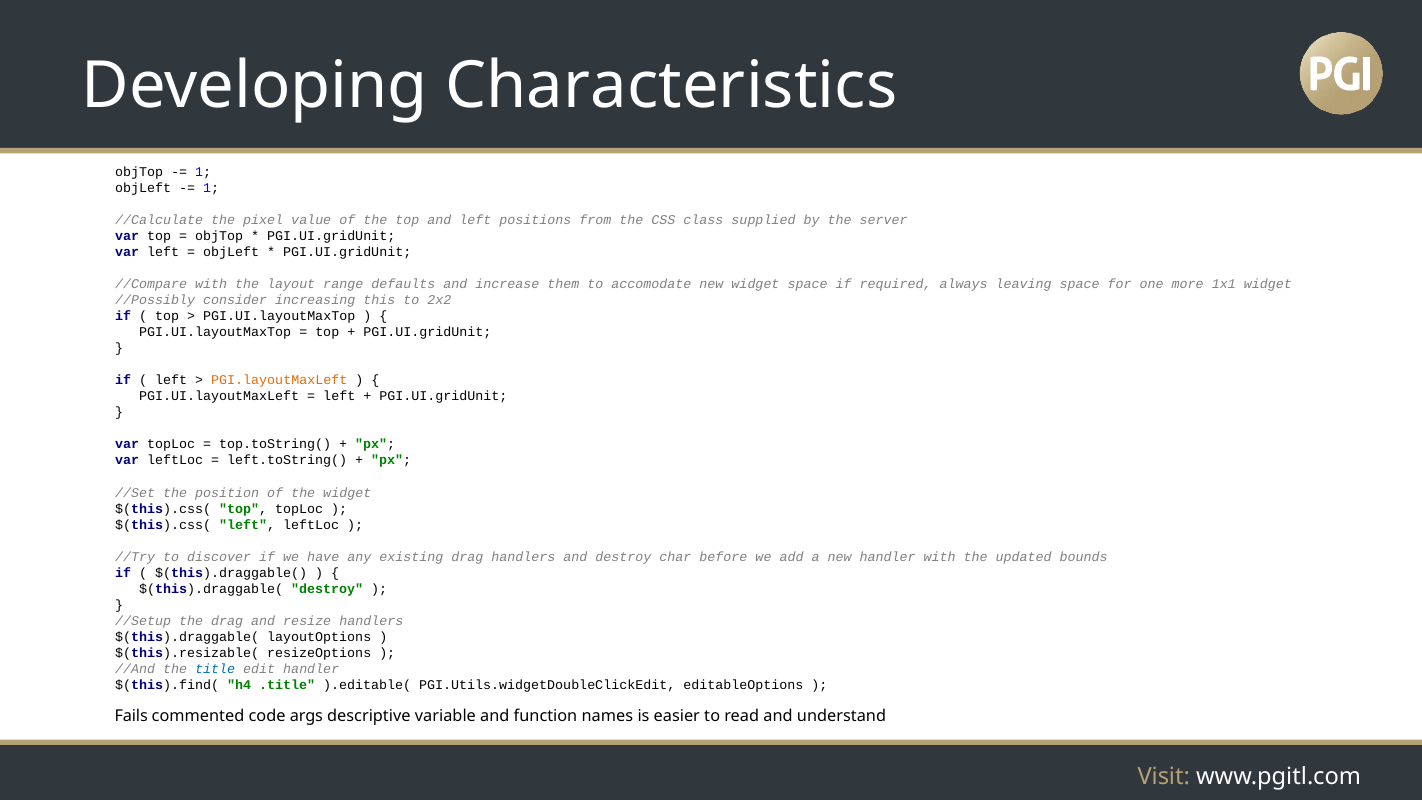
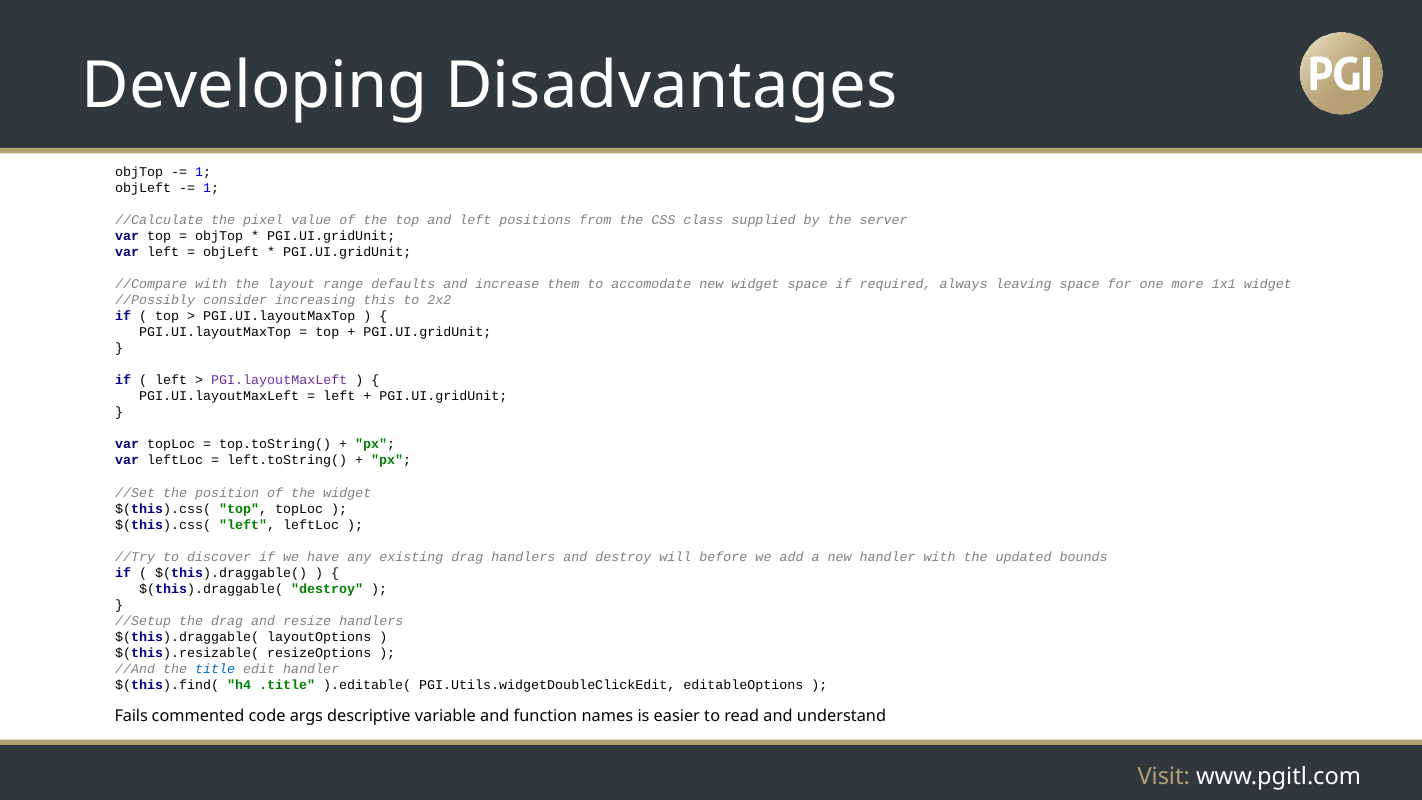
Characteristics: Characteristics -> Disadvantages
PGI.layoutMaxLeft colour: orange -> purple
char: char -> will
